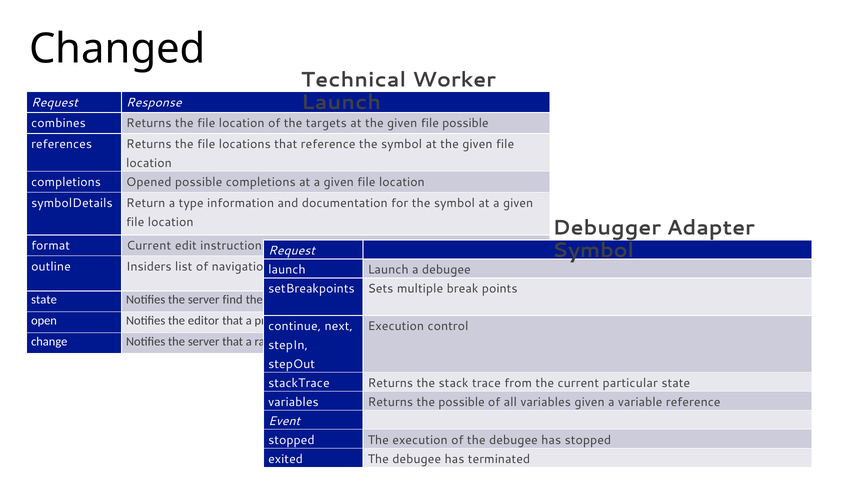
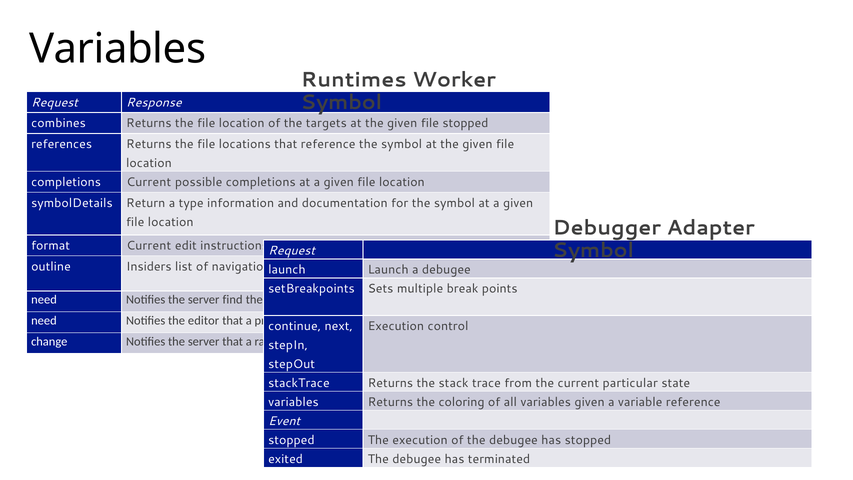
Changed at (117, 49): Changed -> Variables
Technical: Technical -> Runtimes
Launch at (341, 102): Launch -> Symbol
file possible: possible -> stopped
completions Opened: Opened -> Current
state at (44, 300): state -> need
open at (44, 321): open -> need
the possible: possible -> coloring
